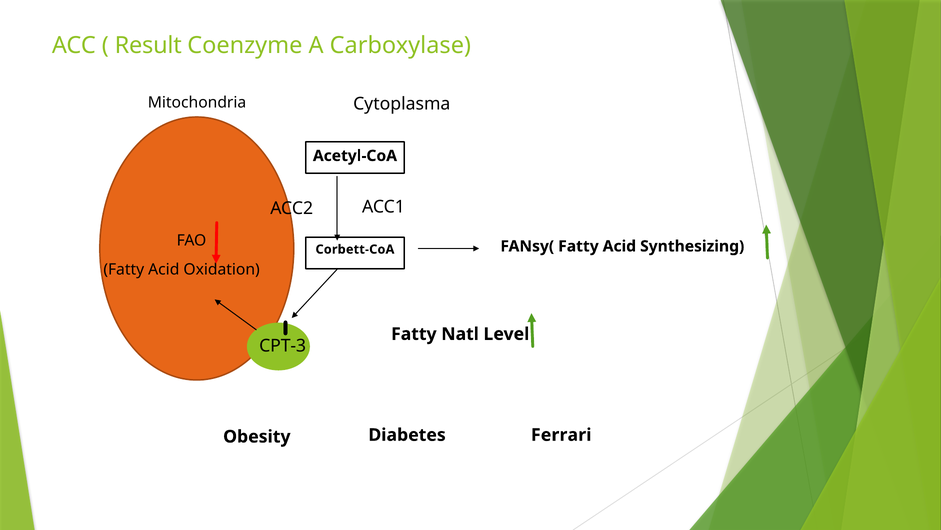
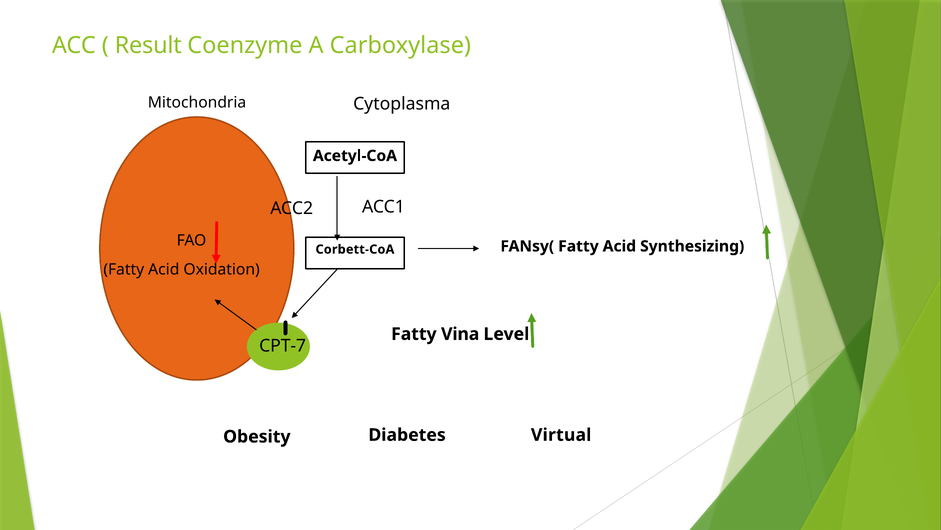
Natl: Natl -> Vina
CPT-3: CPT-3 -> CPT-7
Ferrari: Ferrari -> Virtual
